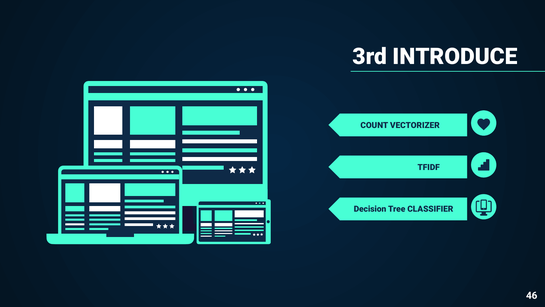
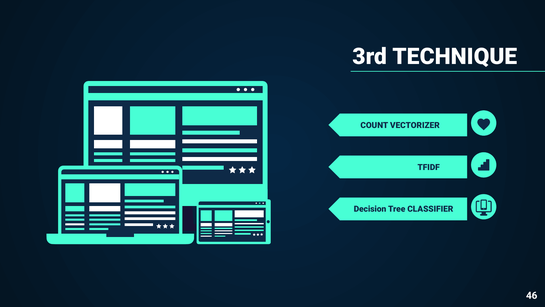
INTRODUCE: INTRODUCE -> TECHNIQUE
